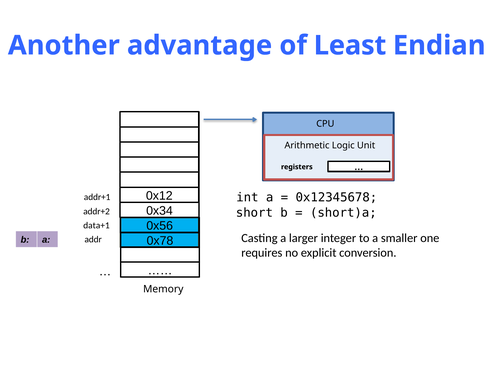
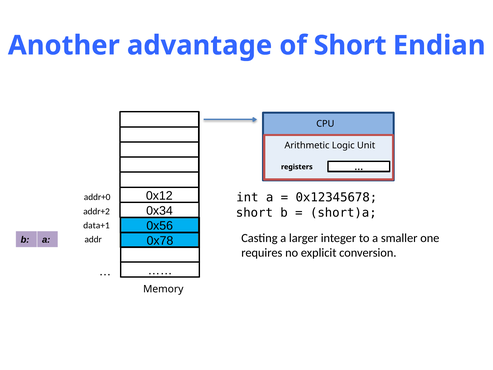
of Least: Least -> Short
addr+1: addr+1 -> addr+0
